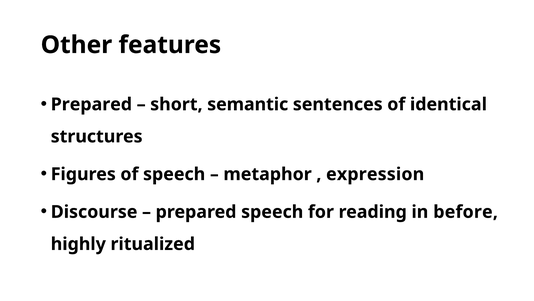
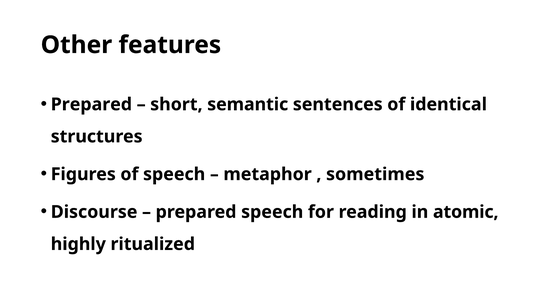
expression: expression -> sometimes
before: before -> atomic
